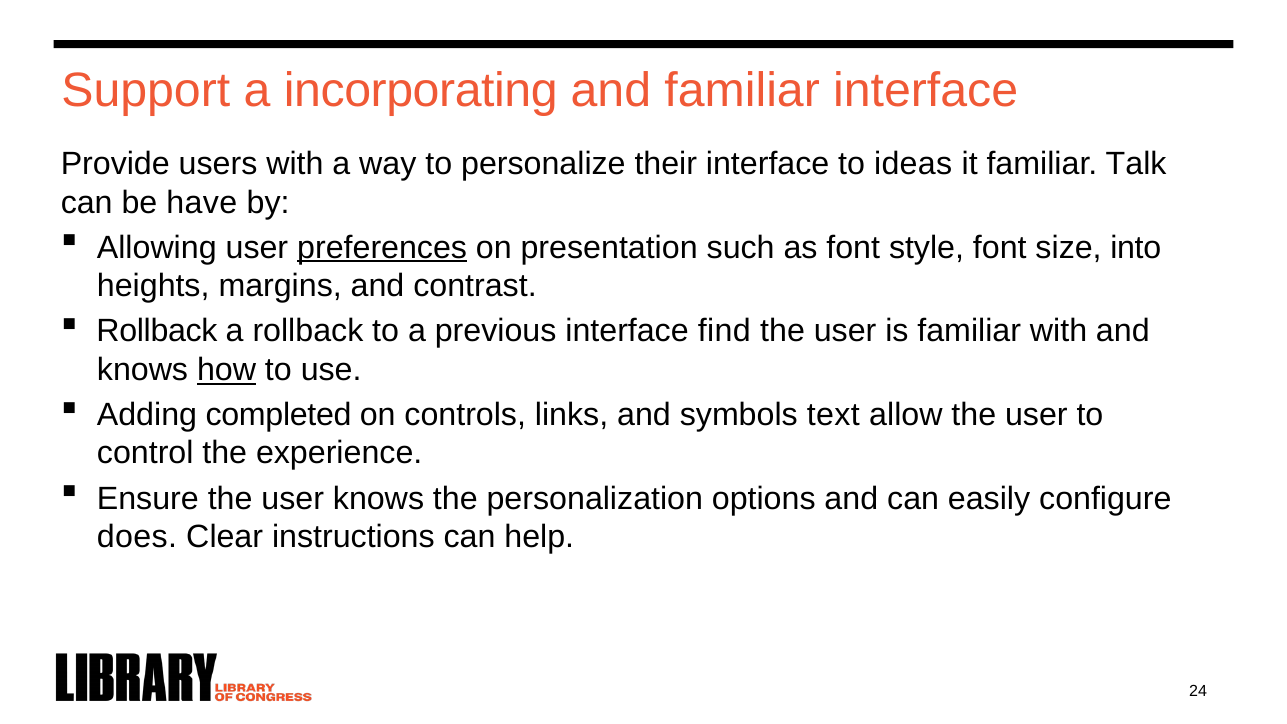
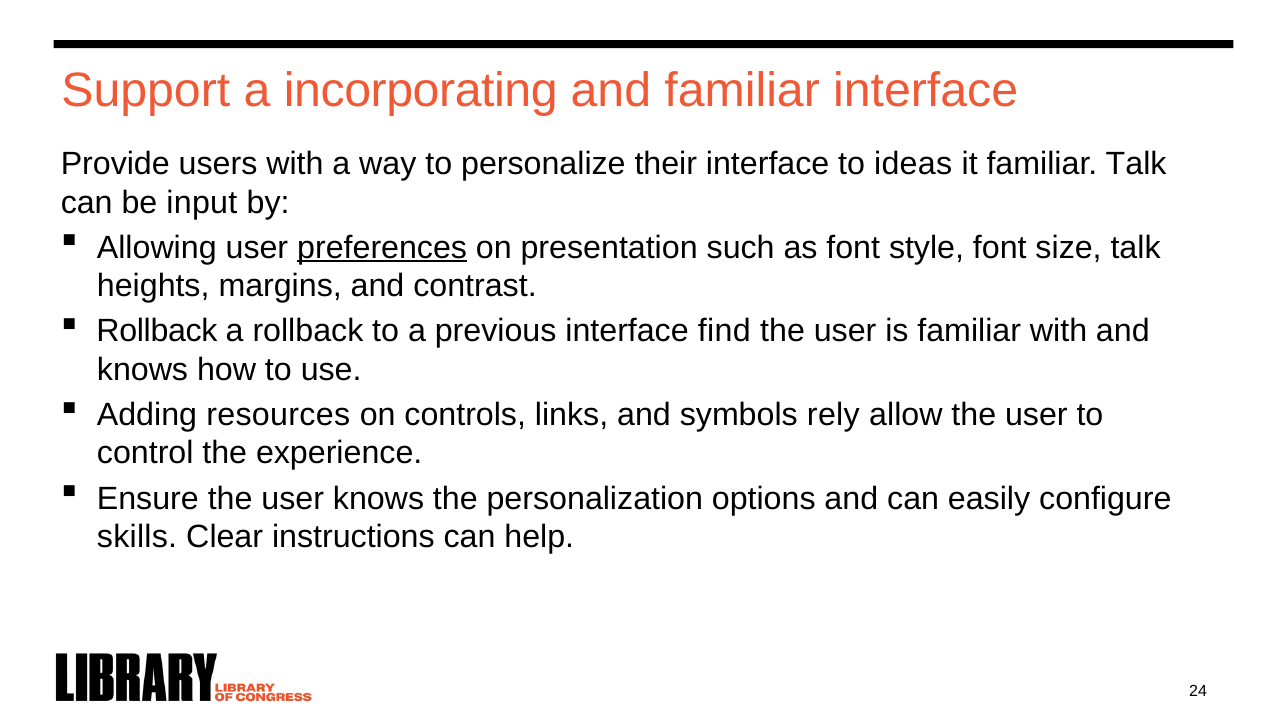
have: have -> input
size into: into -> talk
how underline: present -> none
completed: completed -> resources
text: text -> rely
does: does -> skills
